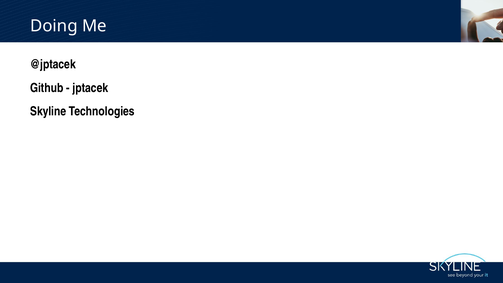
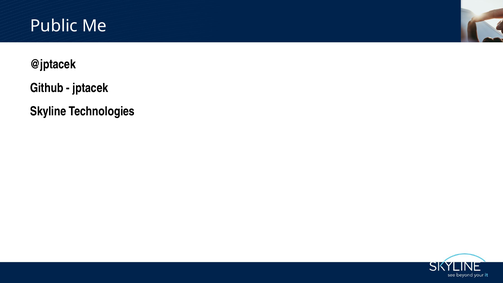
Doing: Doing -> Public
